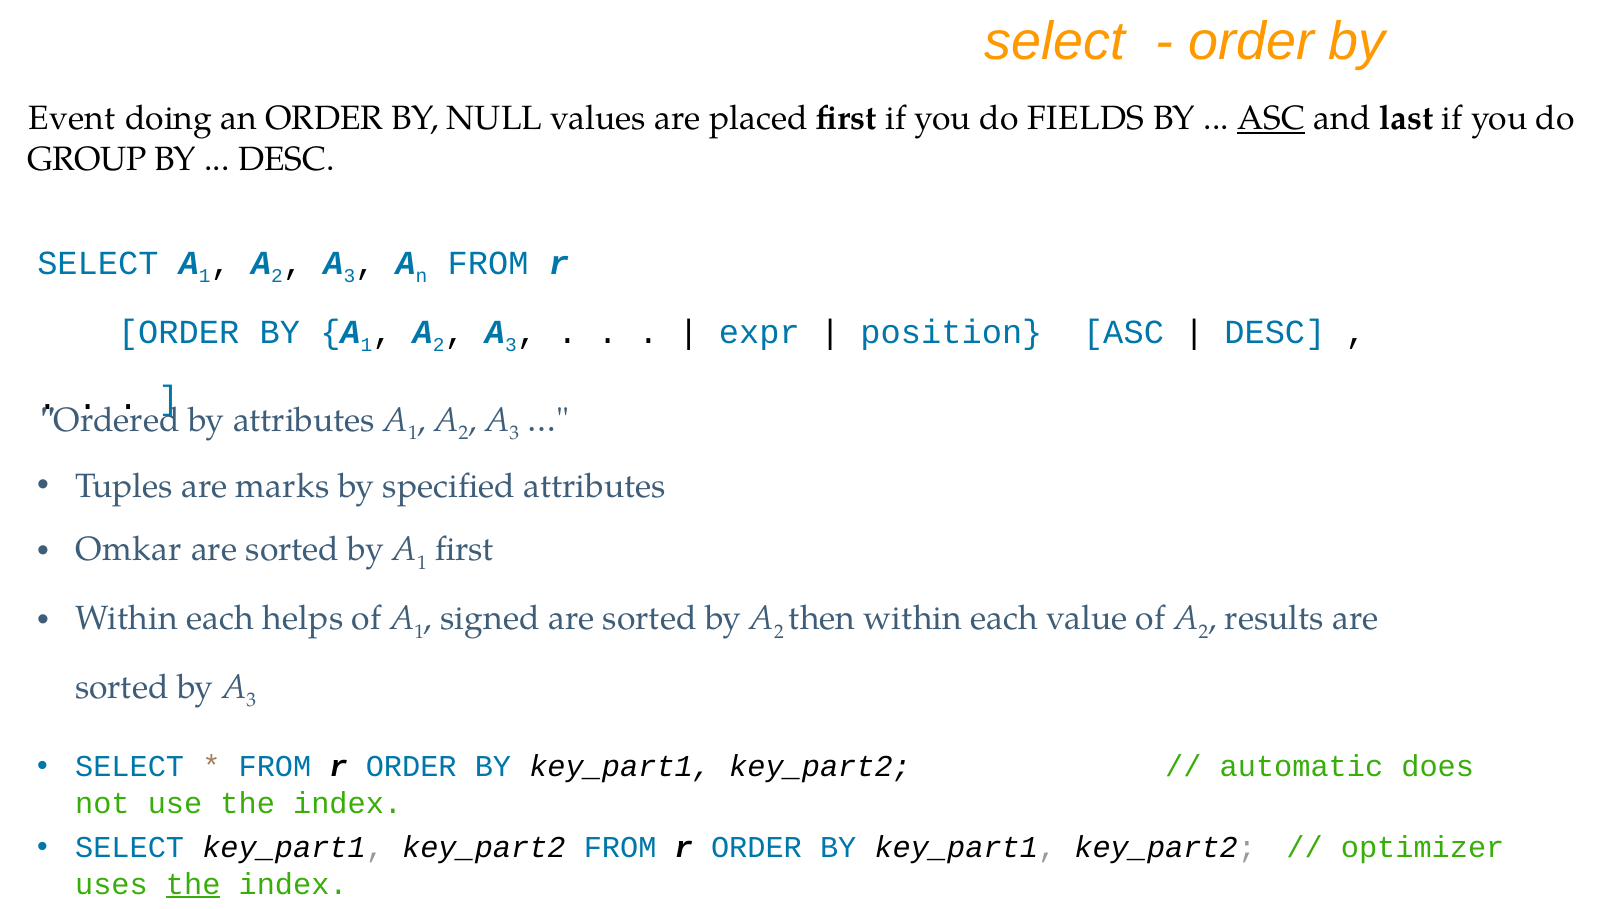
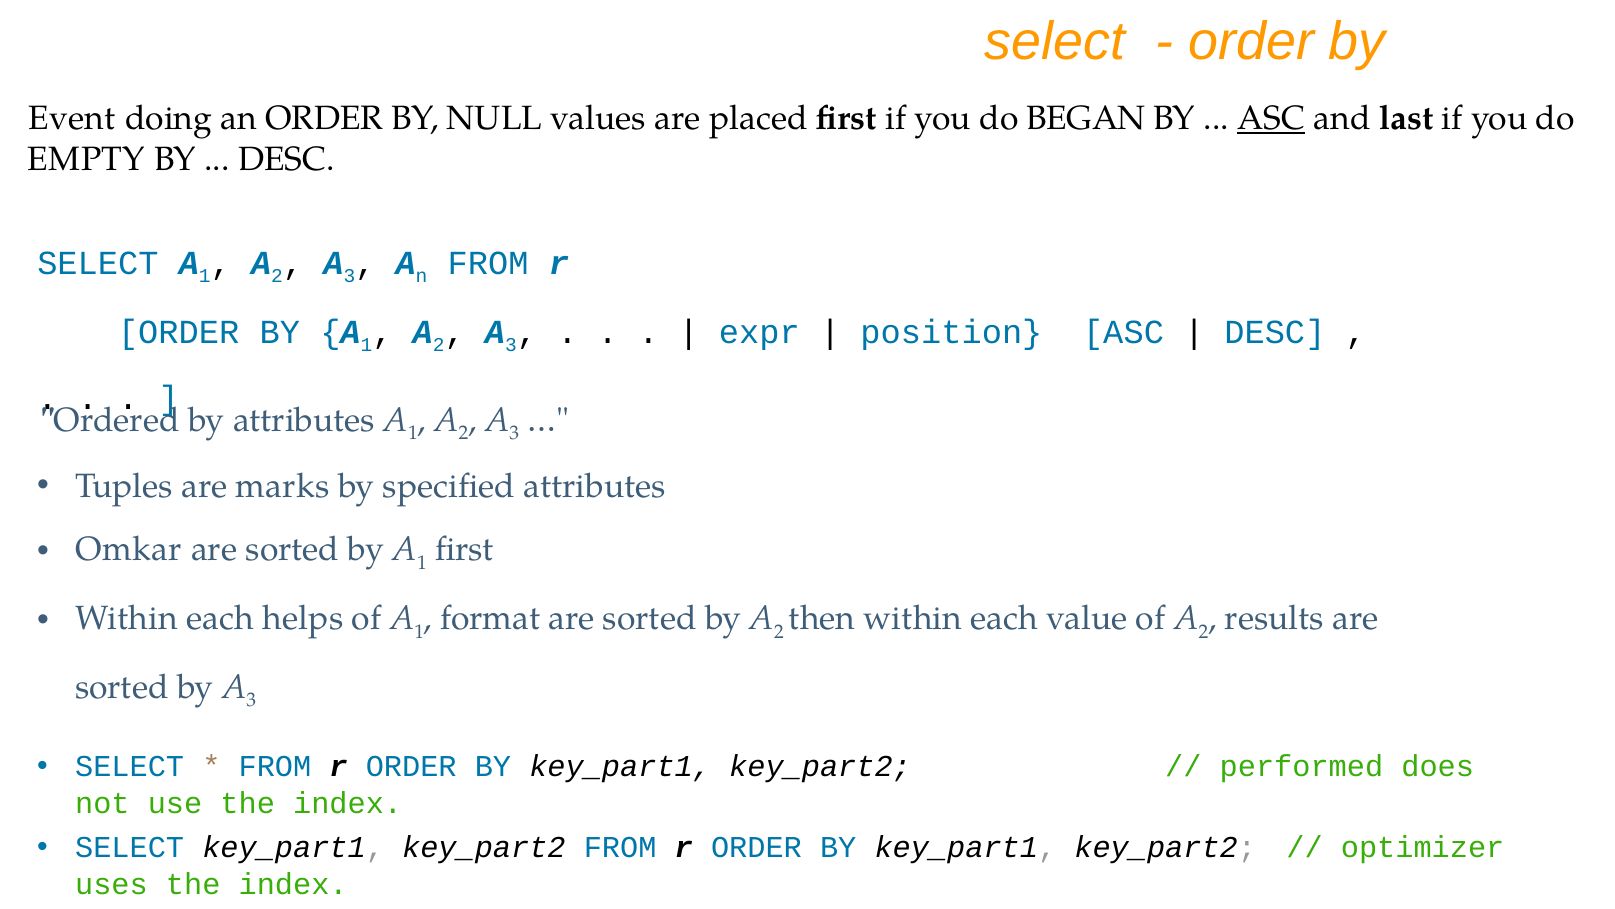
FIELDS: FIELDS -> BEGAN
GROUP: GROUP -> EMPTY
signed: signed -> format
automatic: automatic -> performed
the at (193, 884) underline: present -> none
